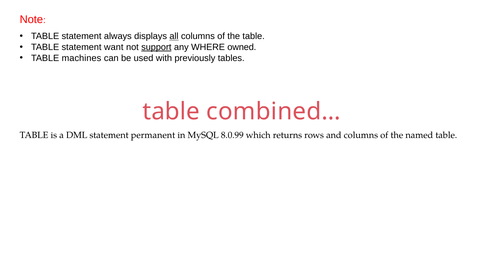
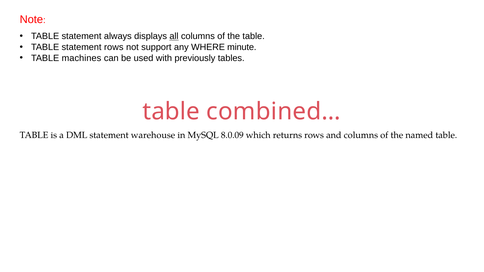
statement want: want -> rows
support underline: present -> none
owned: owned -> minute
permanent: permanent -> warehouse
8.0.99: 8.0.99 -> 8.0.09
